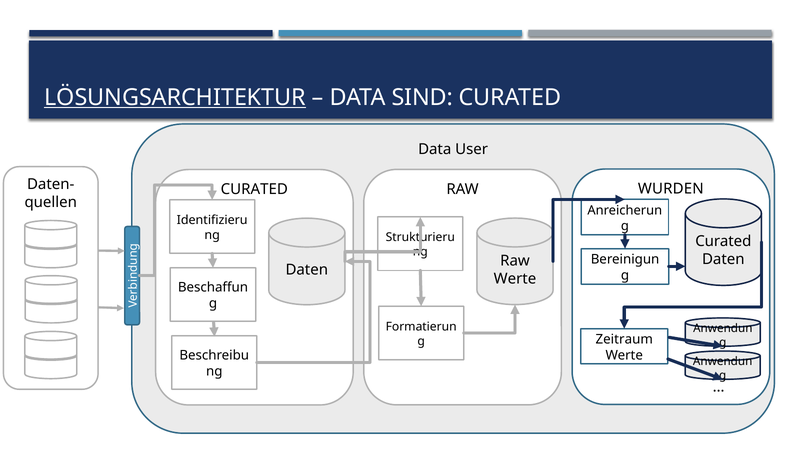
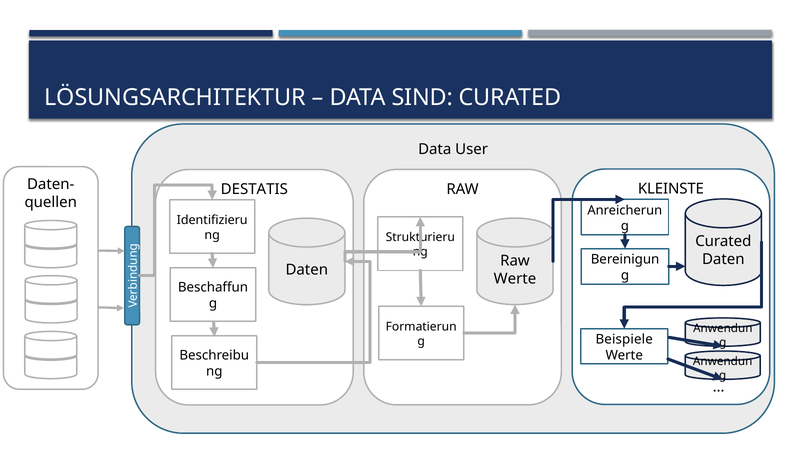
LÖSUNGSARCHITEKTUR underline: present -> none
WURDEN: WURDEN -> KLEINSTE
CURATED at (254, 189): CURATED -> DESTATIS
Zeitraum: Zeitraum -> Beispiele
